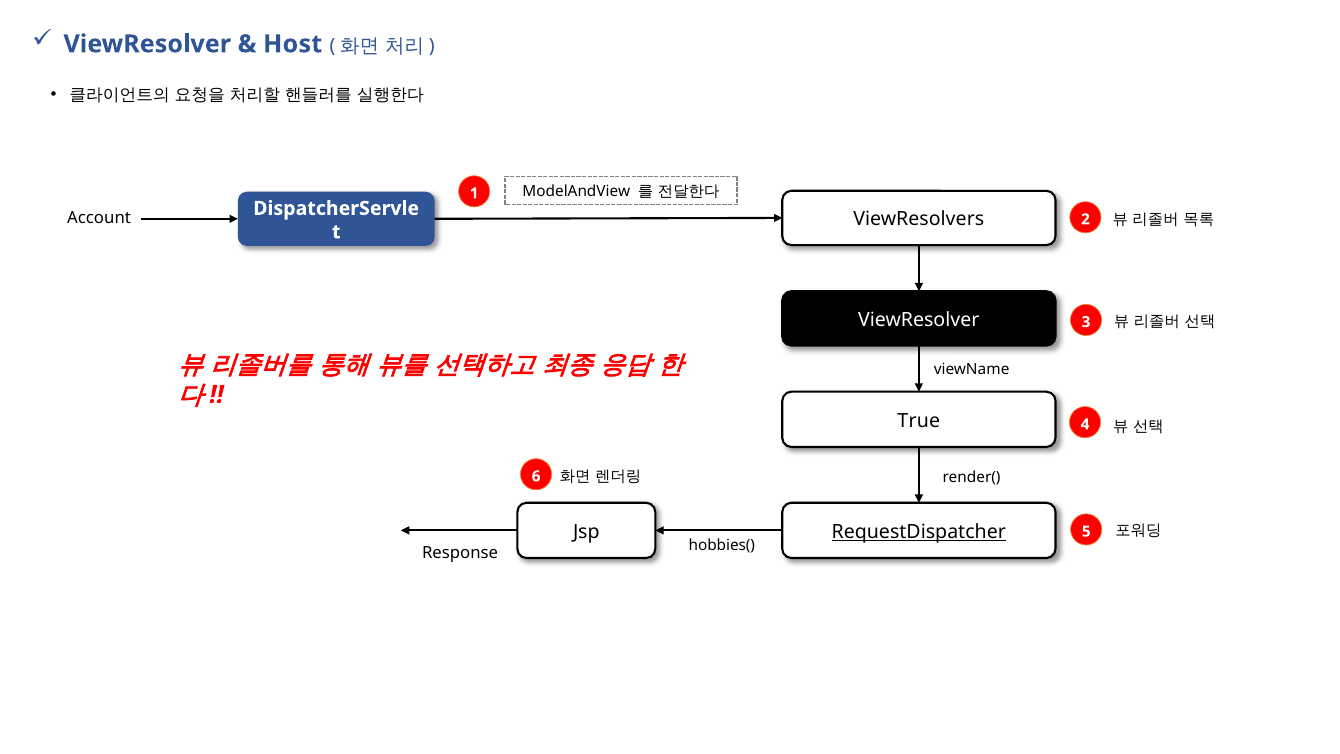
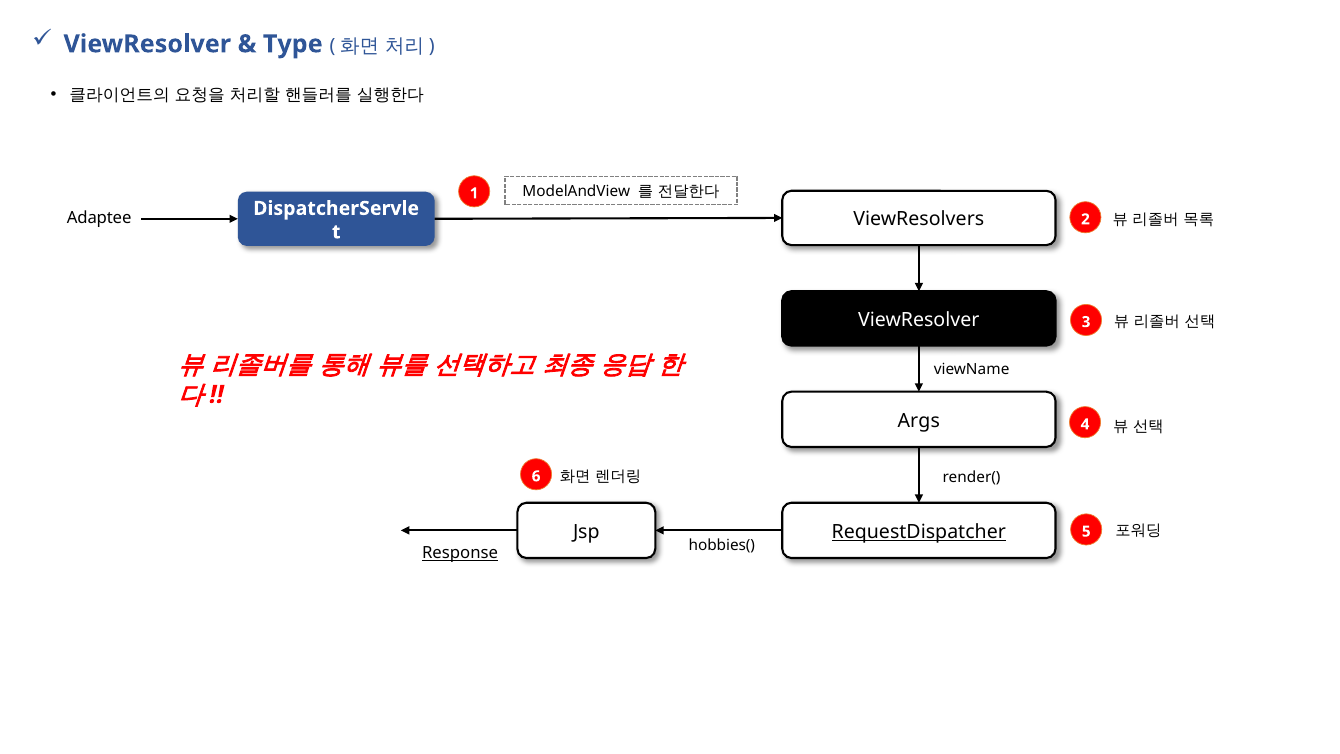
Host: Host -> Type
Account: Account -> Adaptee
True: True -> Args
Response underline: none -> present
